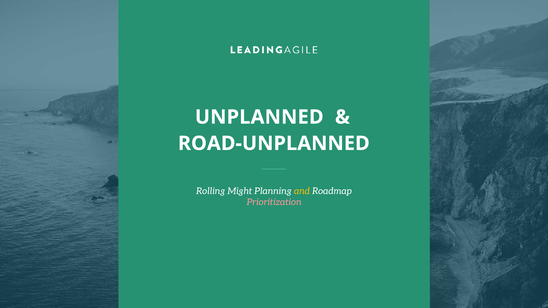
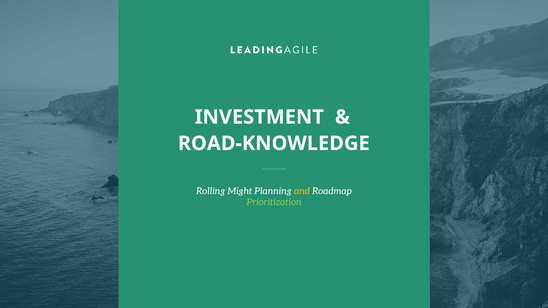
UNPLANNED: UNPLANNED -> INVESTMENT
ROAD-UNPLANNED: ROAD-UNPLANNED -> ROAD-KNOWLEDGE
Prioritization colour: pink -> light green
